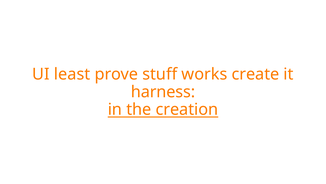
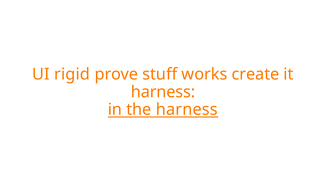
least: least -> rigid
the creation: creation -> harness
